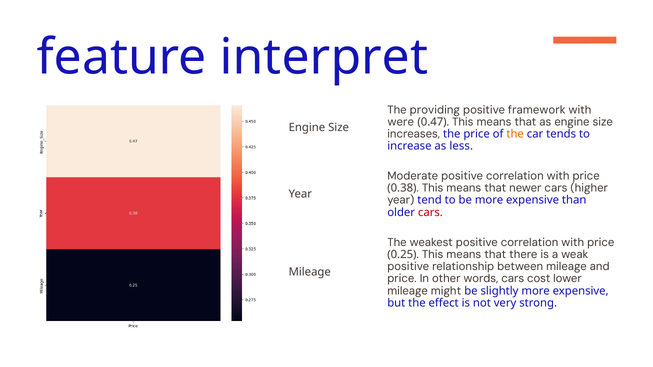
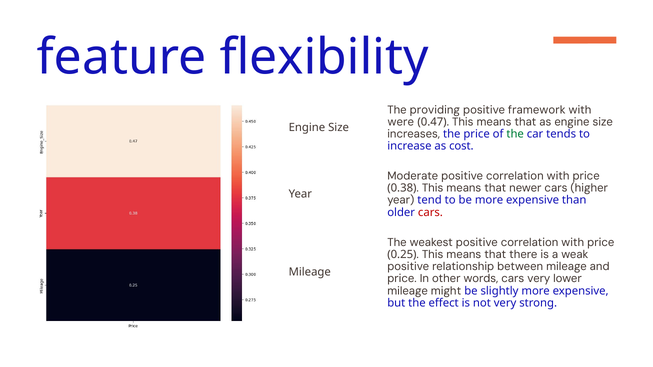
interpret: interpret -> flexibility
the at (515, 134) colour: orange -> green
less: less -> cost
cars cost: cost -> very
